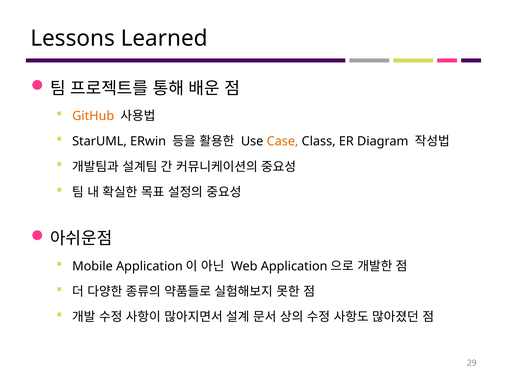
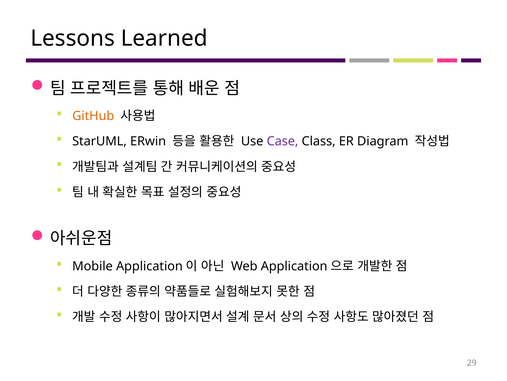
Case colour: orange -> purple
